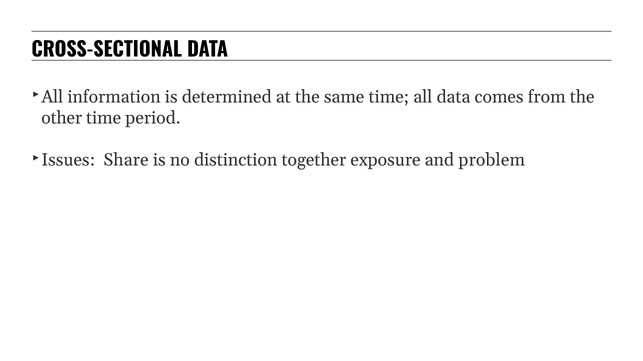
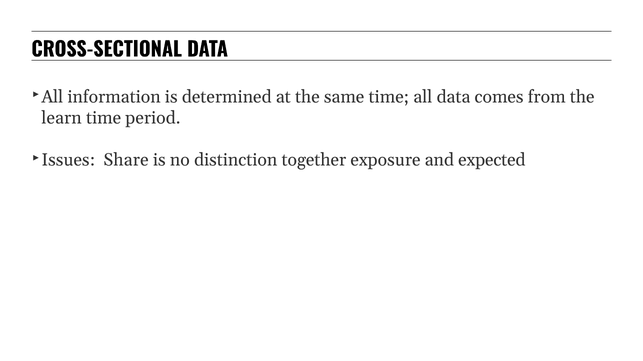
other: other -> learn
problem: problem -> expected
